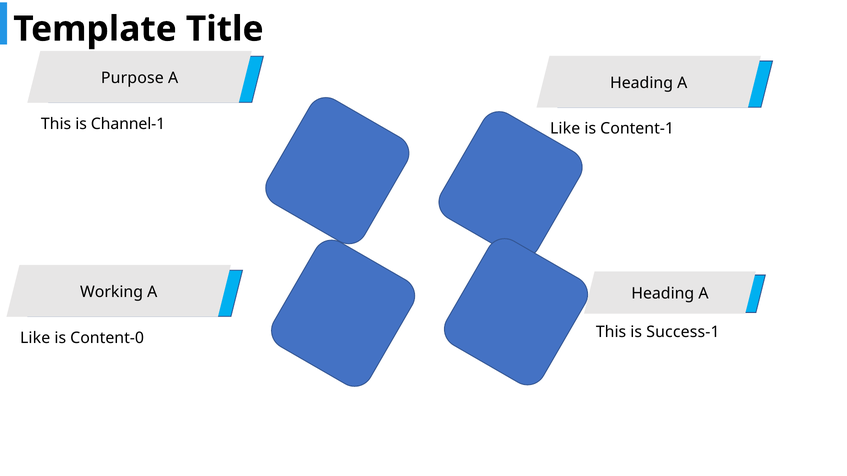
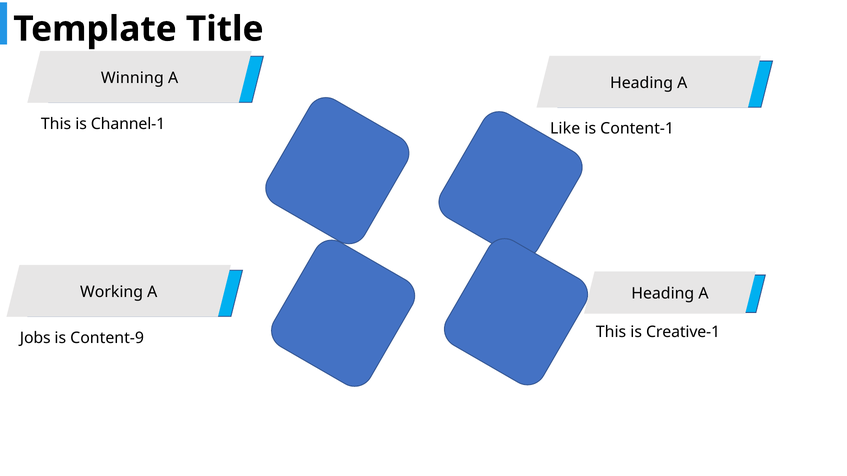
Purpose: Purpose -> Winning
Success-1: Success-1 -> Creative-1
Like at (35, 338): Like -> Jobs
Content-0: Content-0 -> Content-9
